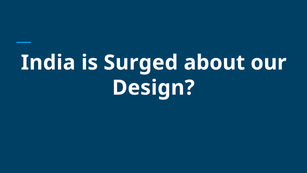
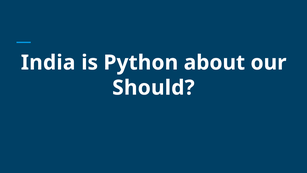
Surged: Surged -> Python
Design: Design -> Should
